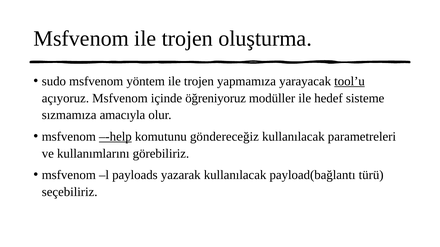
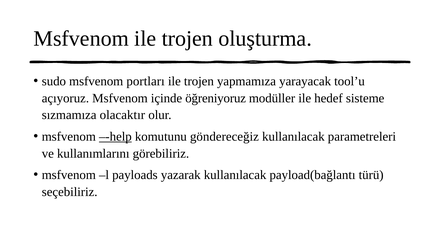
yöntem: yöntem -> portları
tool’u underline: present -> none
amacıyla: amacıyla -> olacaktır
